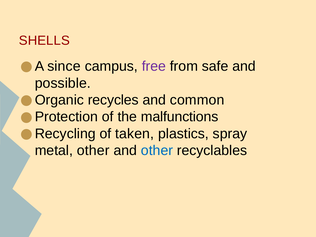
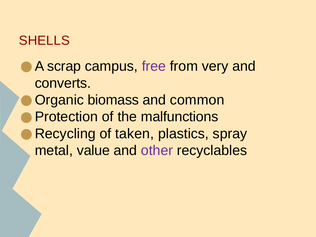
since: since -> scrap
safe: safe -> very
possible: possible -> converts
recycles: recycles -> biomass
metal other: other -> value
other at (157, 151) colour: blue -> purple
